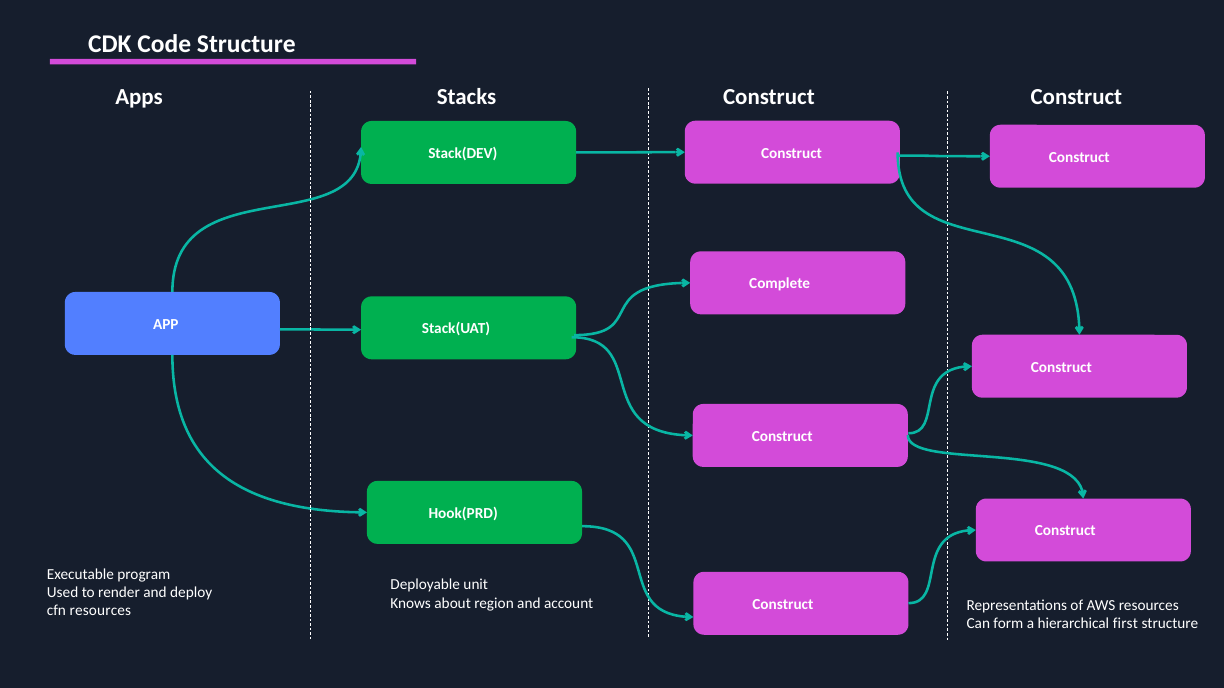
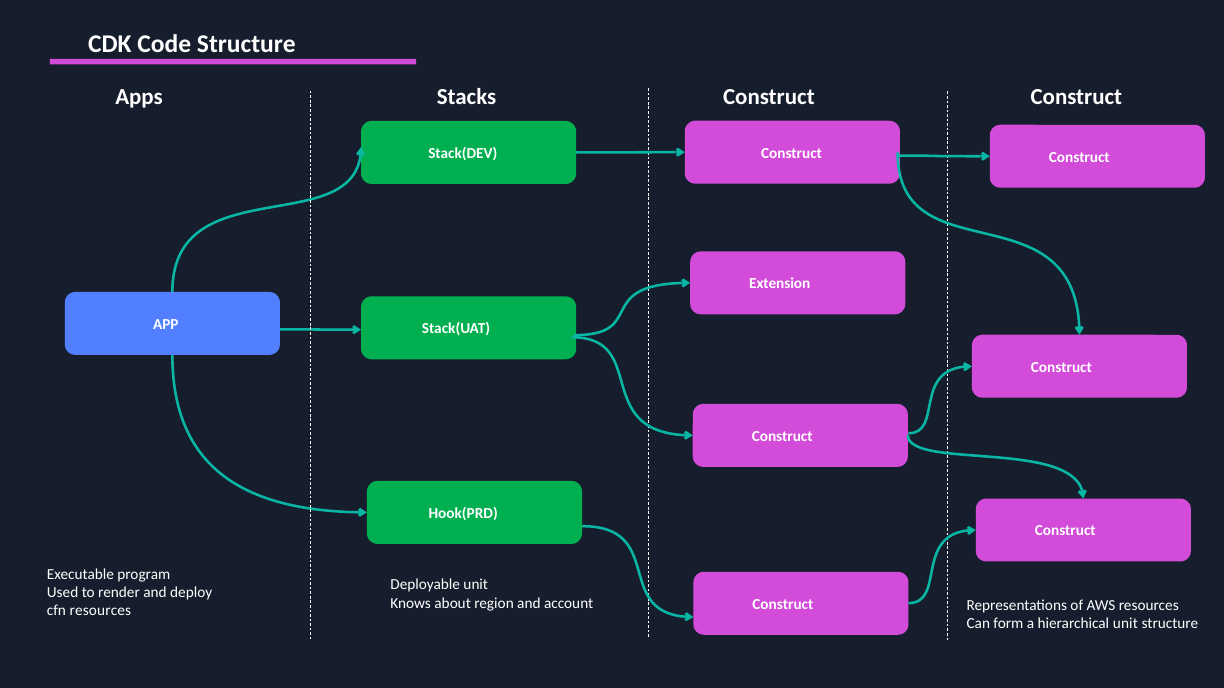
Complete: Complete -> Extension
hierarchical first: first -> unit
